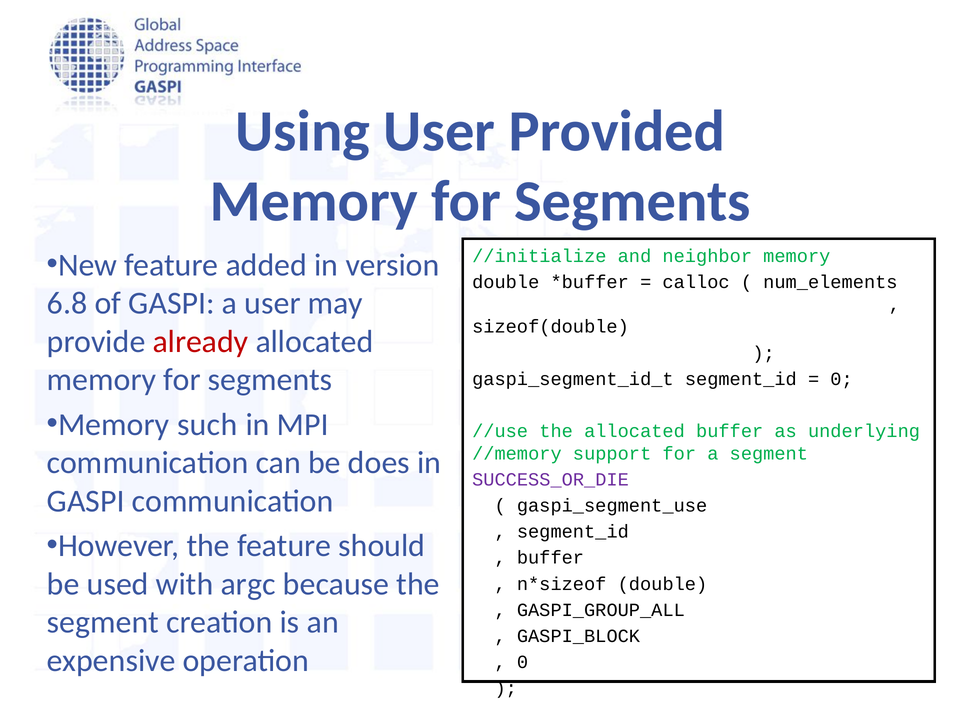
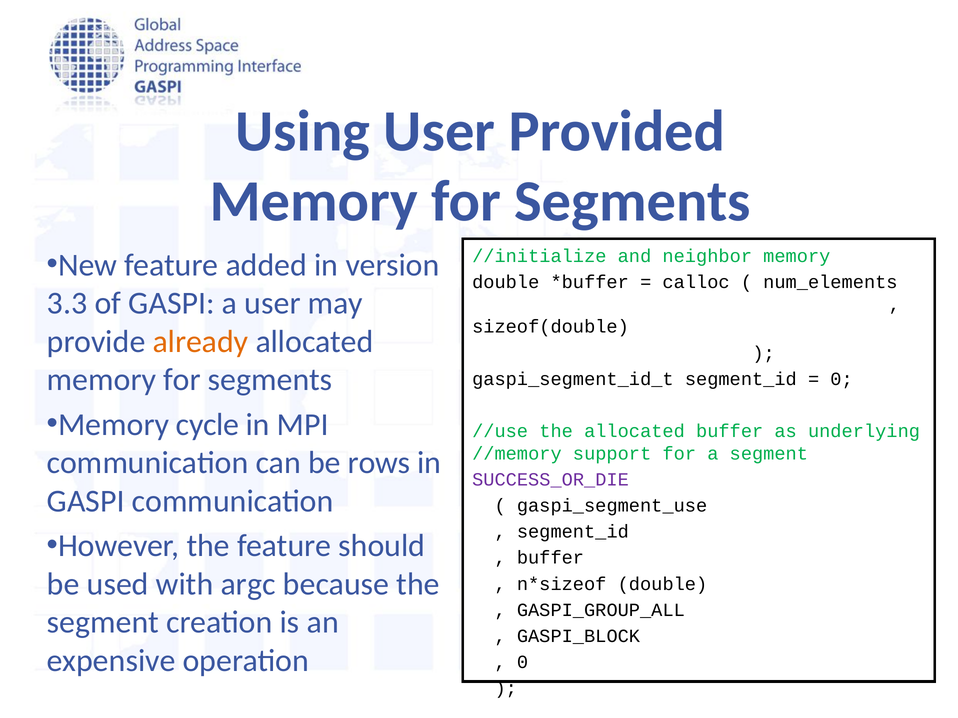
6.8: 6.8 -> 3.3
already colour: red -> orange
such: such -> cycle
does: does -> rows
